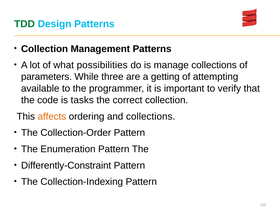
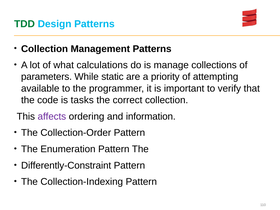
possibilities: possibilities -> calculations
three: three -> static
getting: getting -> priority
affects colour: orange -> purple
and collections: collections -> information
